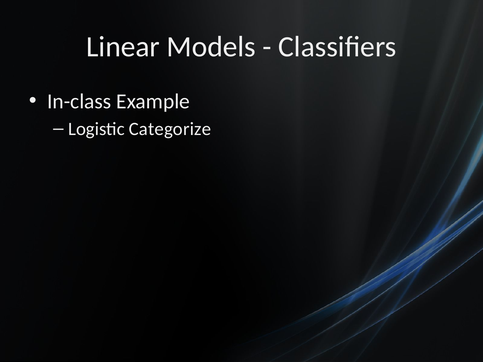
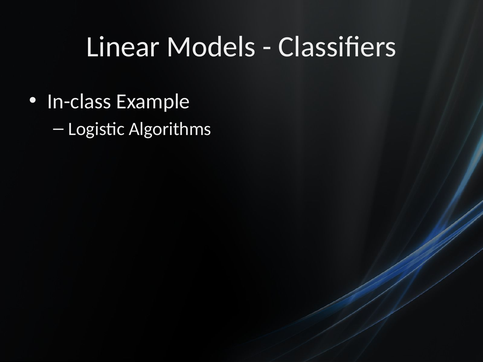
Categorize: Categorize -> Algorithms
